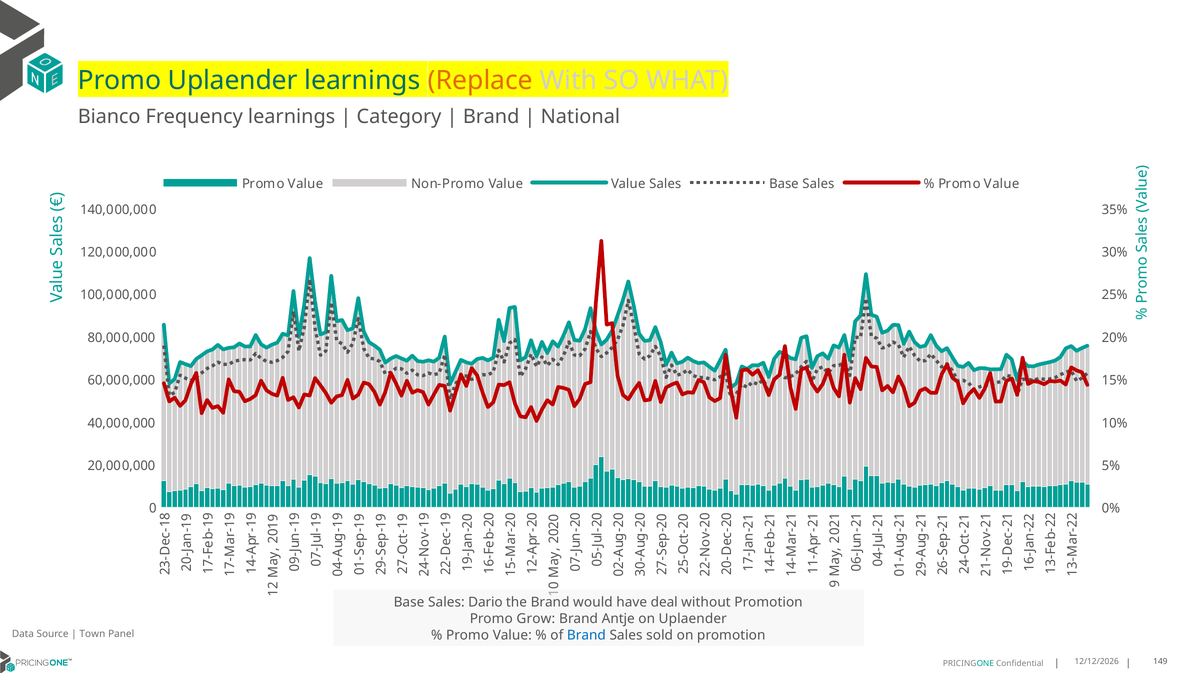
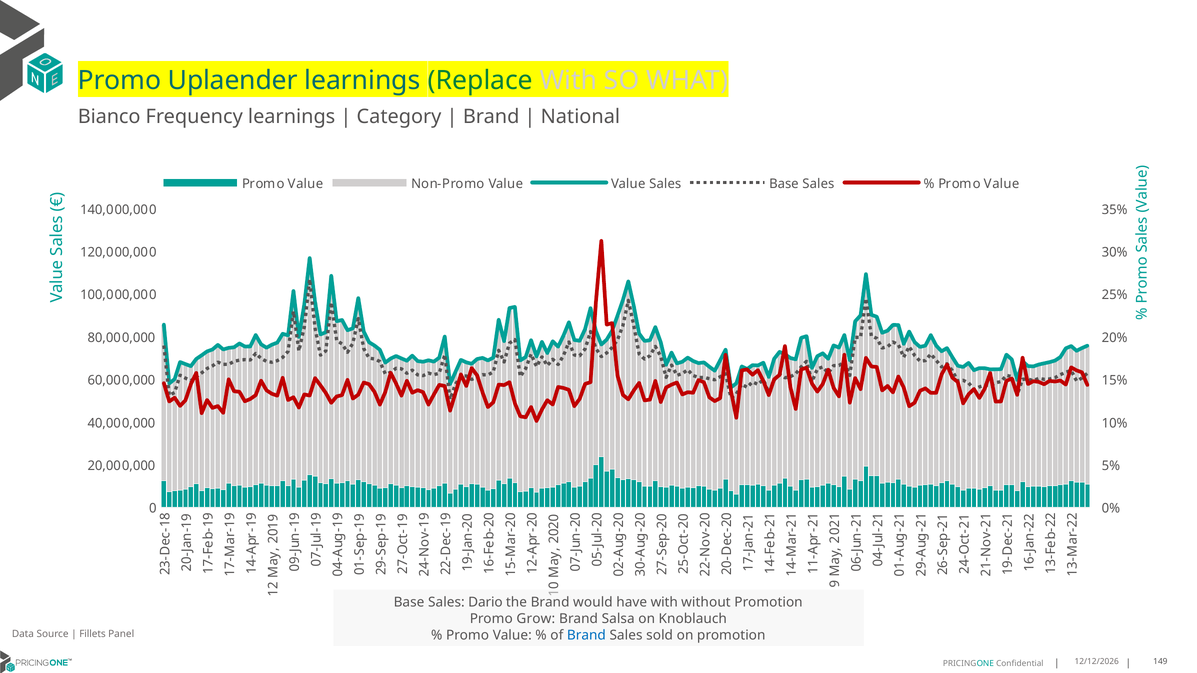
Replace colour: orange -> green
have deal: deal -> with
Antje: Antje -> Salsa
on Uplaender: Uplaender -> Knoblauch
Town: Town -> Fillets
